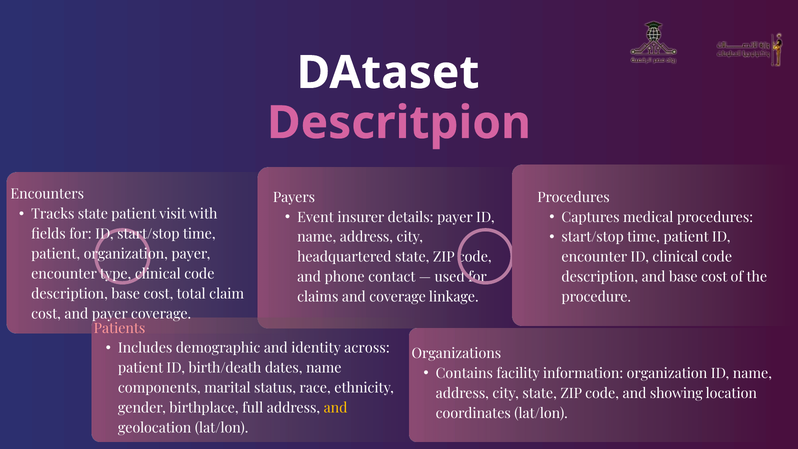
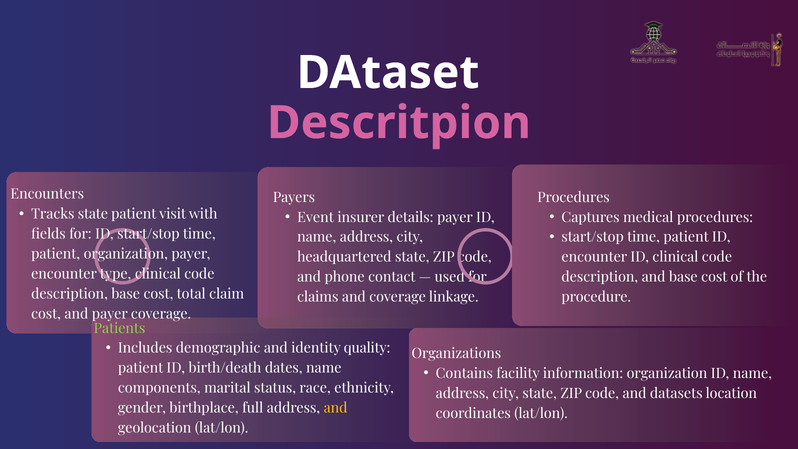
Patients colour: pink -> light green
across: across -> quality
showing: showing -> datasets
